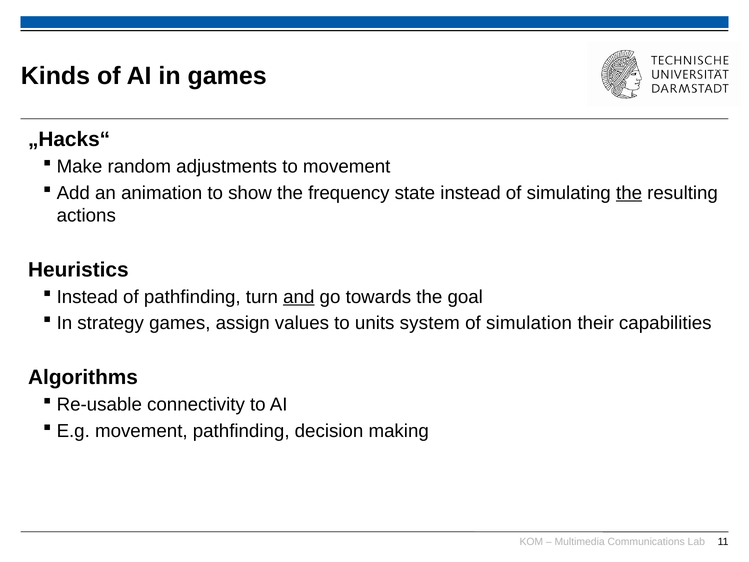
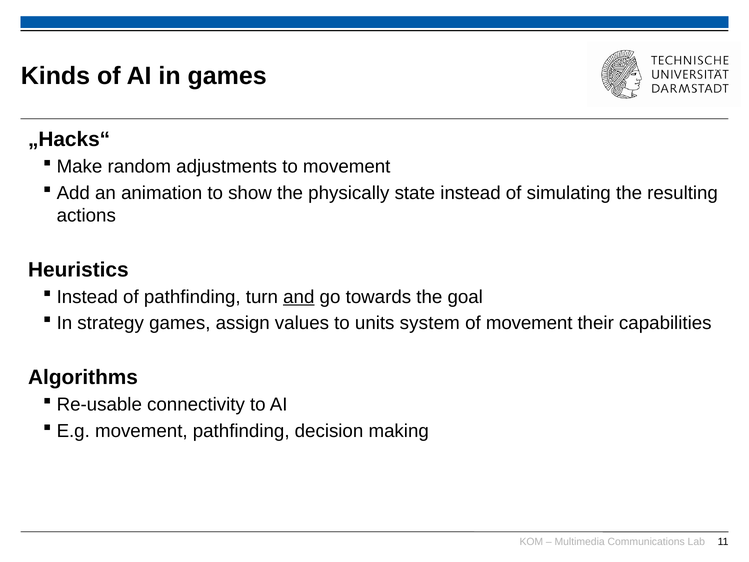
frequency: frequency -> physically
the at (629, 193) underline: present -> none
of simulation: simulation -> movement
